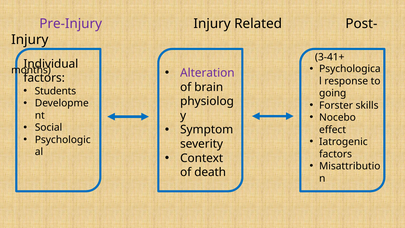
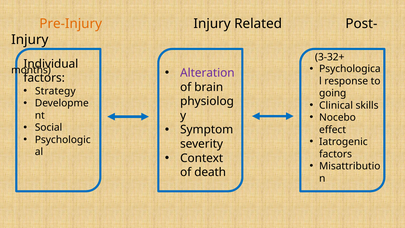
Pre-Injury colour: purple -> orange
3-41+: 3-41+ -> 3-32+
Students: Students -> Strategy
Forster: Forster -> Clinical
